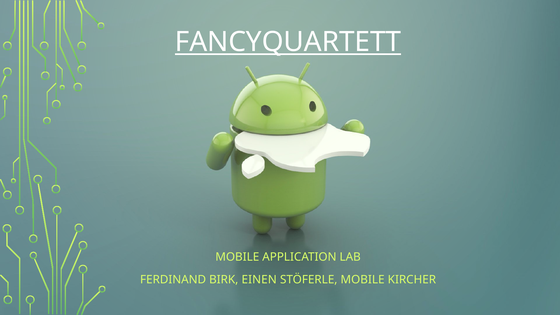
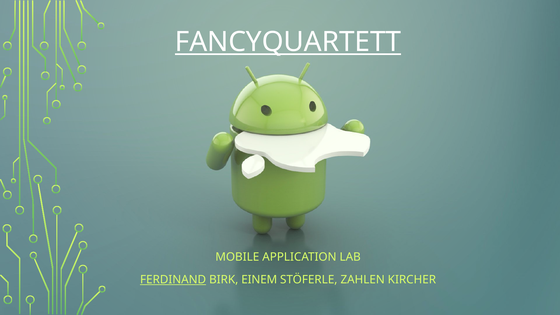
FERDINAND underline: none -> present
EINEN: EINEN -> EINEM
STÖFERLE MOBILE: MOBILE -> ZAHLEN
